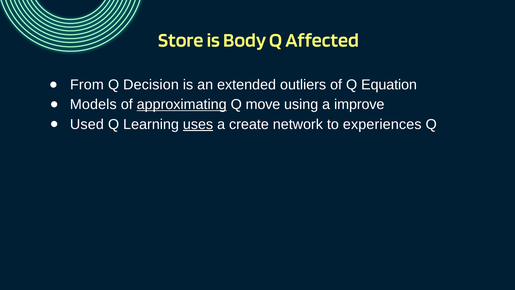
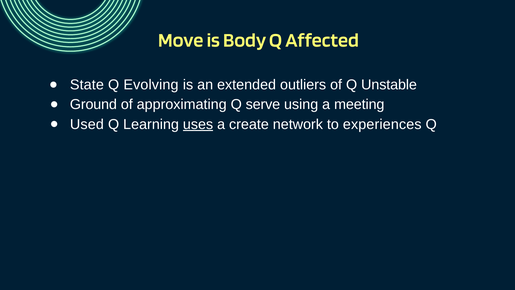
Store: Store -> Move
From: From -> State
Decision: Decision -> Evolving
Equation: Equation -> Unstable
Models: Models -> Ground
approximating underline: present -> none
move: move -> serve
improve: improve -> meeting
